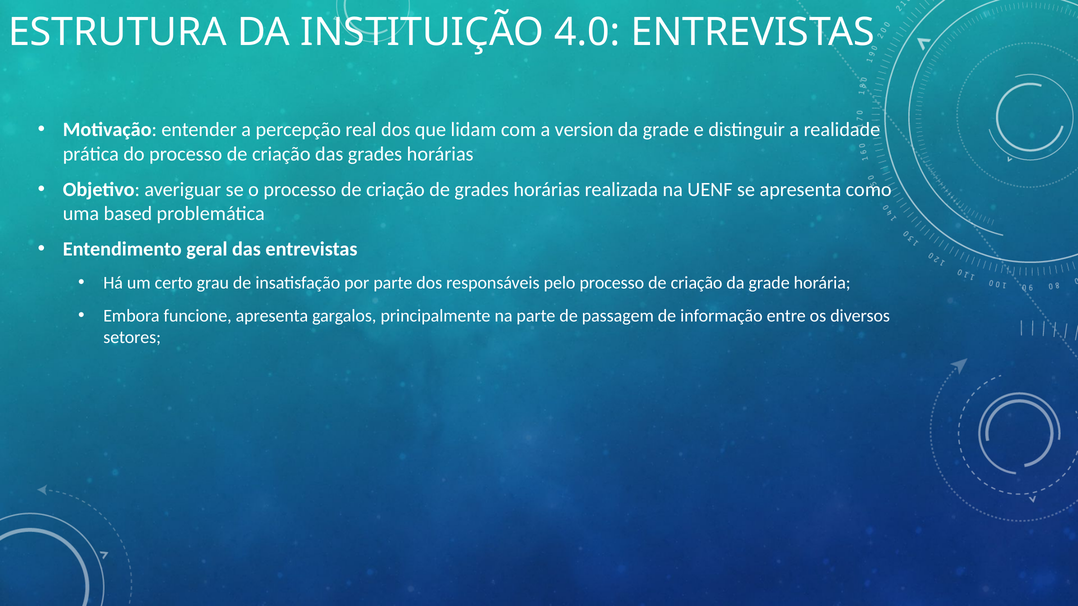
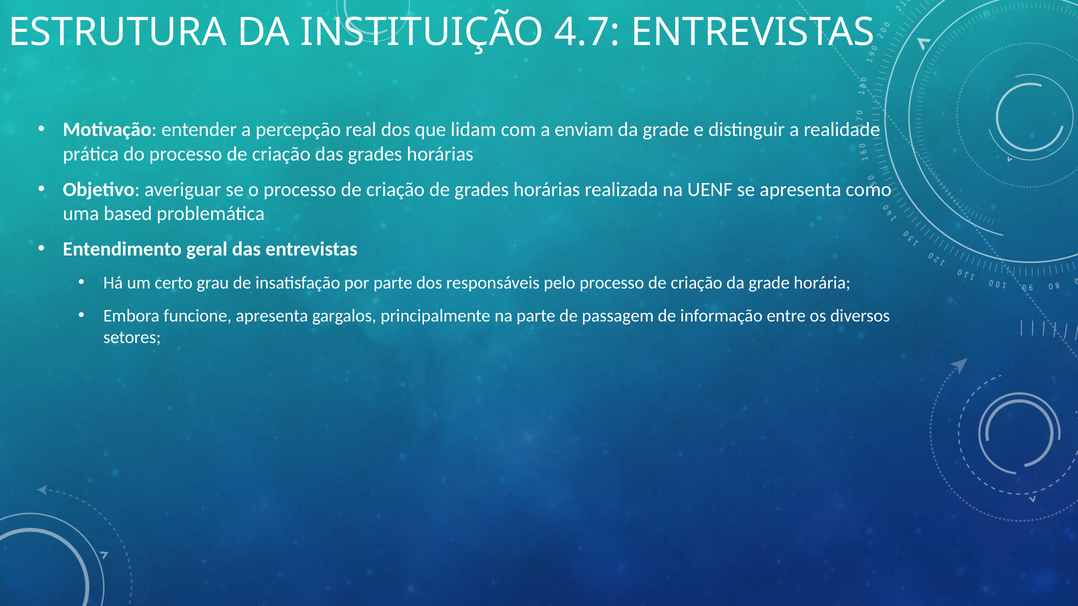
4.0: 4.0 -> 4.7
version: version -> enviam
